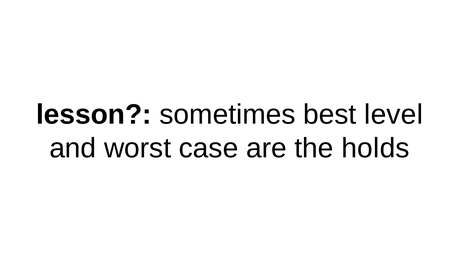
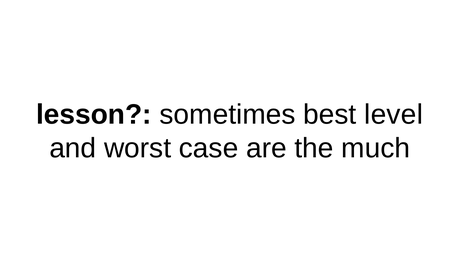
holds: holds -> much
